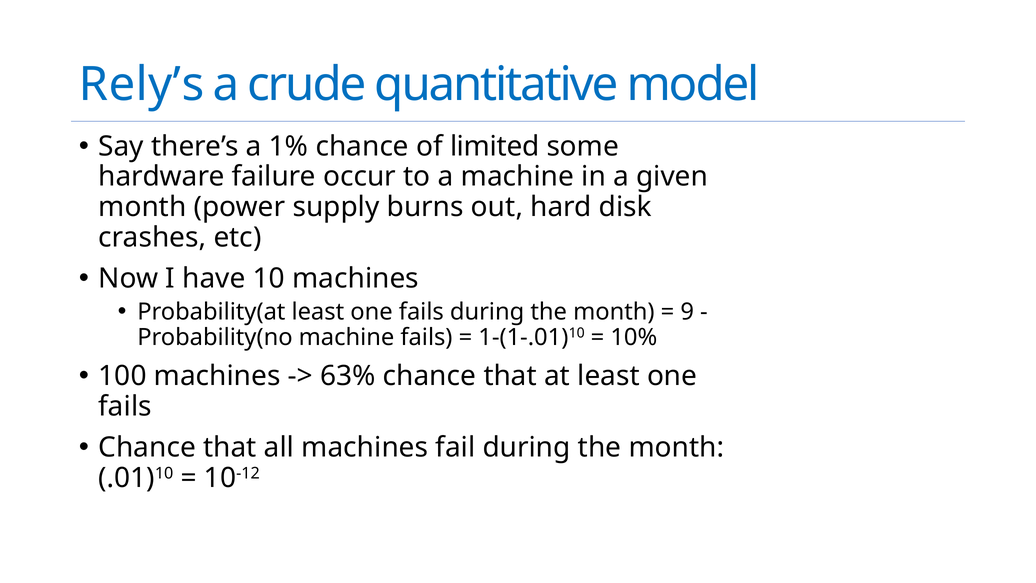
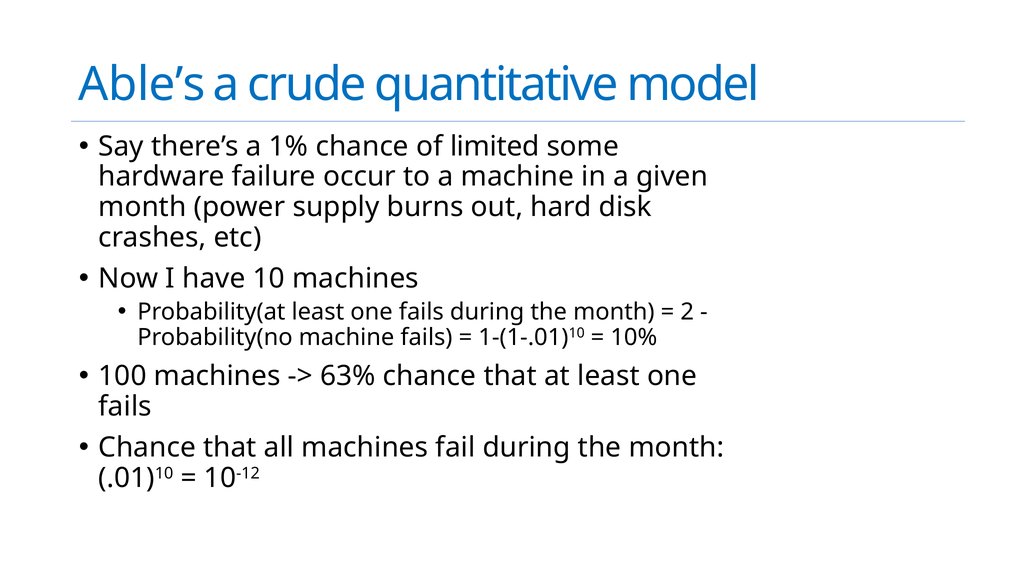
Rely’s: Rely’s -> Able’s
9: 9 -> 2
